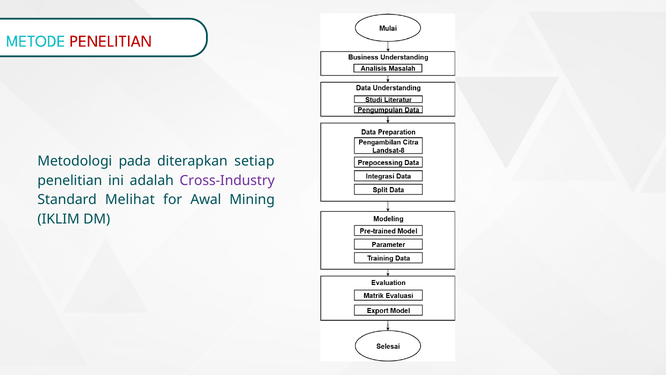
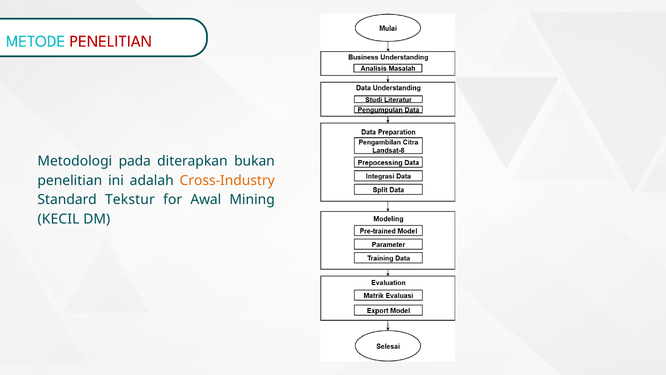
setiap: setiap -> bukan
Cross-Industry colour: purple -> orange
Melihat: Melihat -> Tekstur
IKLIM: IKLIM -> KECIL
